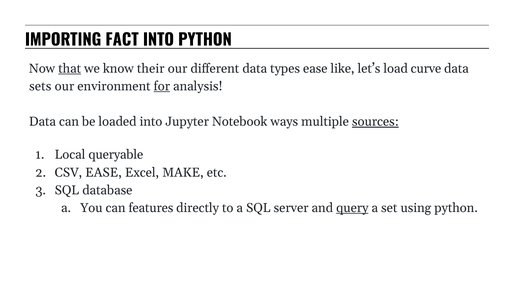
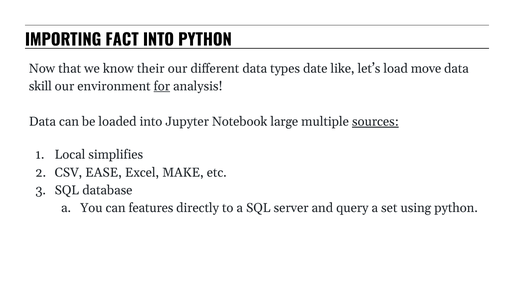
that underline: present -> none
types ease: ease -> date
curve: curve -> move
sets: sets -> skill
ways: ways -> large
queryable: queryable -> simplifies
query underline: present -> none
